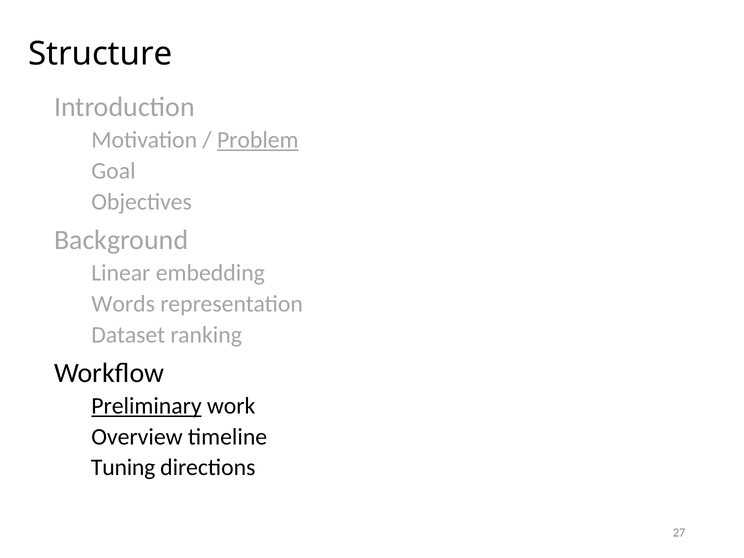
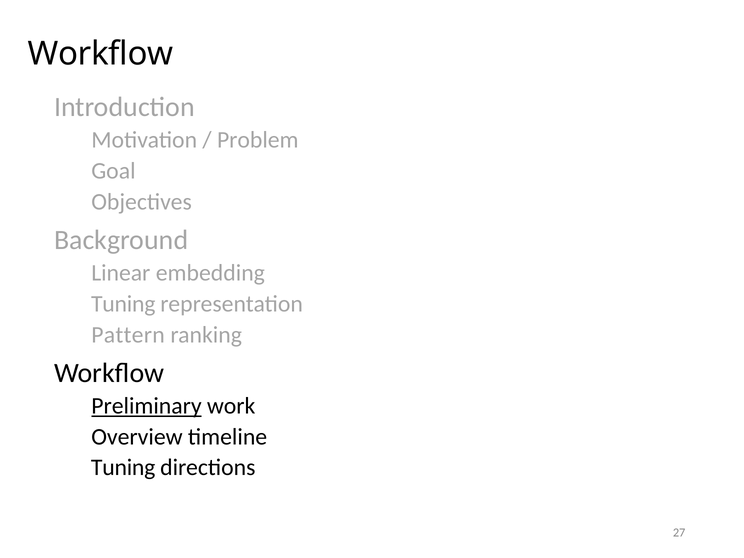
Structure at (100, 54): Structure -> Workflow
Problem underline: present -> none
Words at (123, 304): Words -> Tuning
Dataset: Dataset -> Pattern
